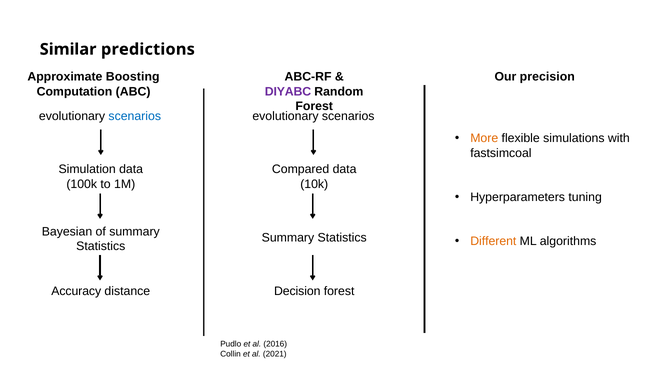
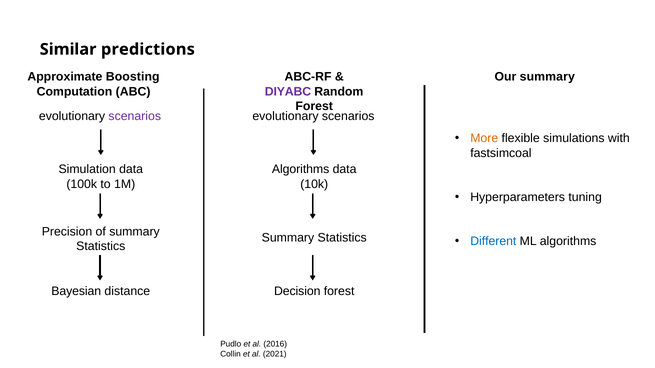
Our precision: precision -> summary
scenarios at (135, 116) colour: blue -> purple
Compared at (301, 170): Compared -> Algorithms
Bayesian: Bayesian -> Precision
Different colour: orange -> blue
Accuracy: Accuracy -> Bayesian
